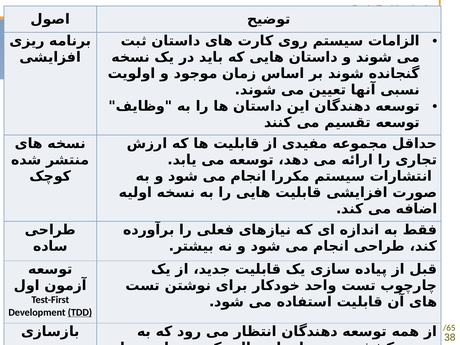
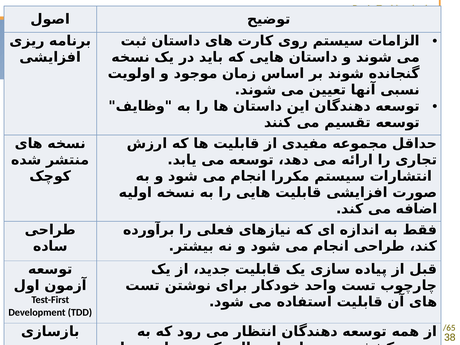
TDD underline: present -> none
